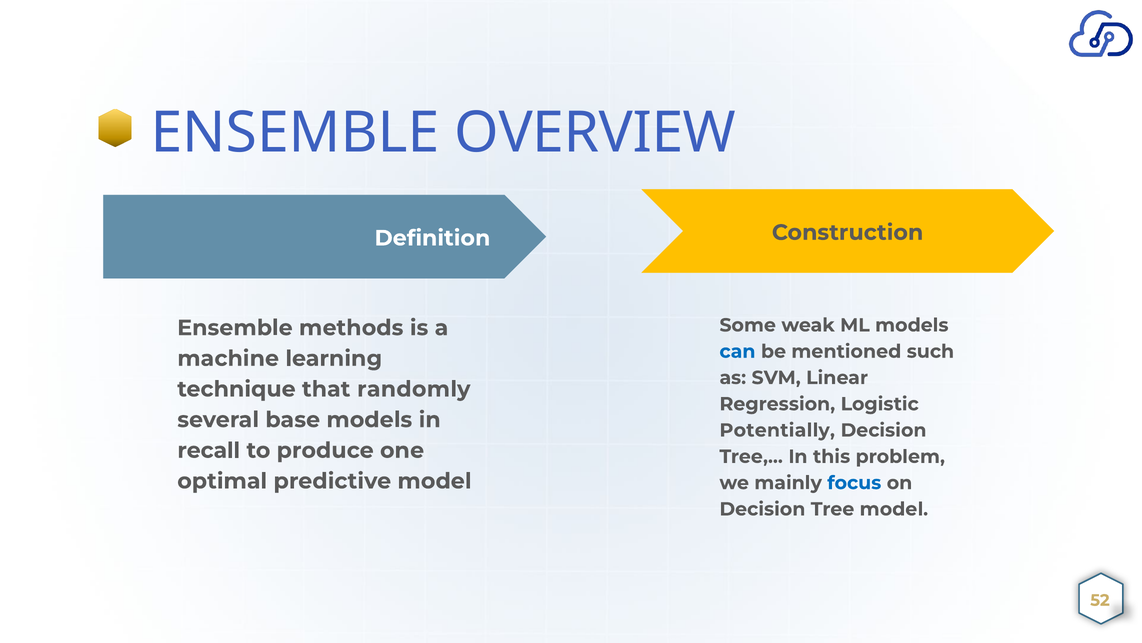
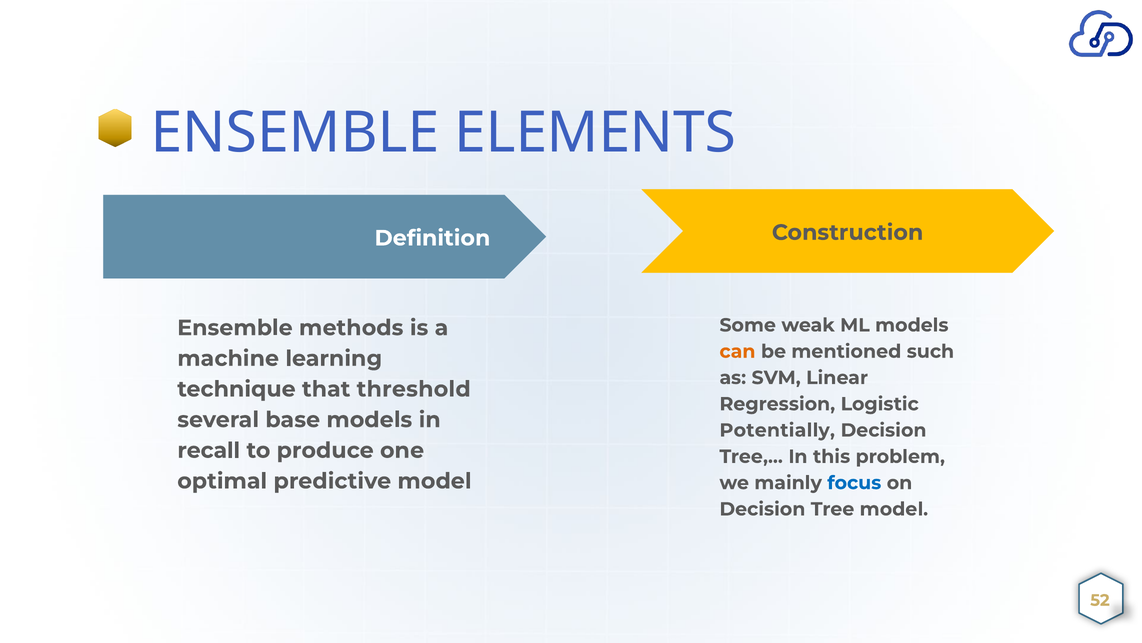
OVERVIEW: OVERVIEW -> ELEMENTS
can colour: blue -> orange
randomly: randomly -> threshold
